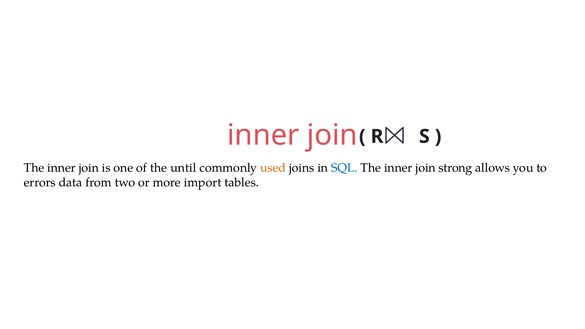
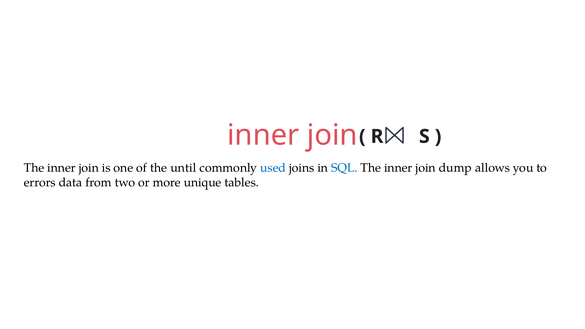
used colour: orange -> blue
strong: strong -> dump
import: import -> unique
